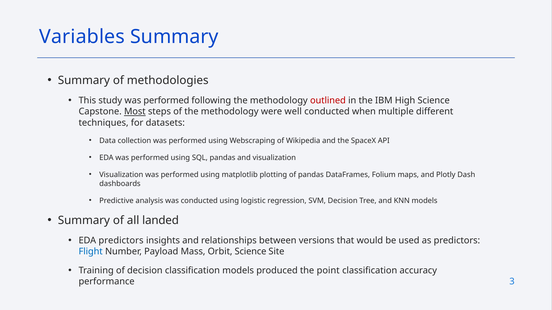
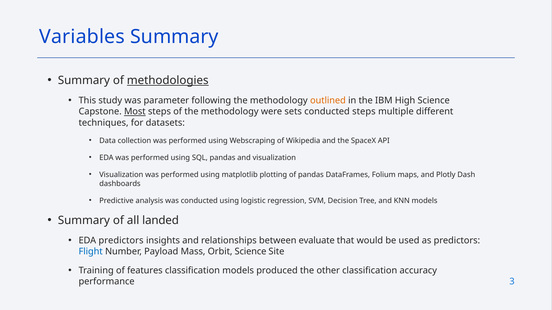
methodologies underline: none -> present
study was performed: performed -> parameter
outlined colour: red -> orange
well: well -> sets
conducted when: when -> steps
versions: versions -> evaluate
of decision: decision -> features
point: point -> other
